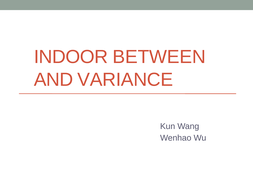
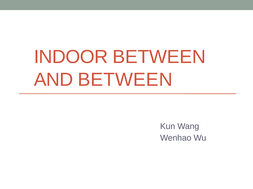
AND VARIANCE: VARIANCE -> BETWEEN
